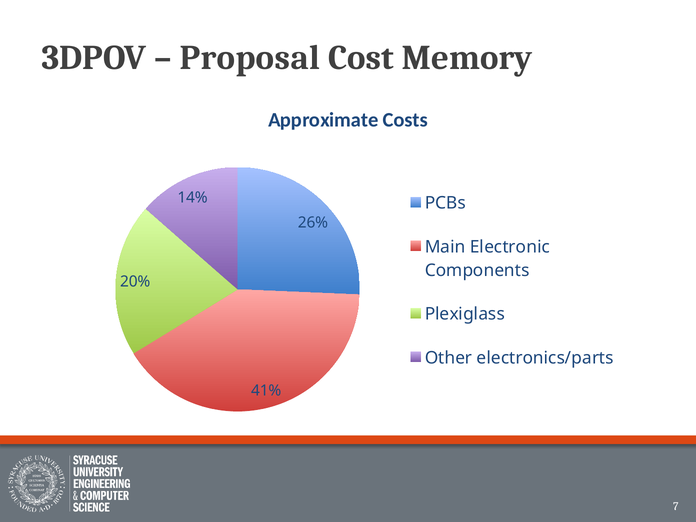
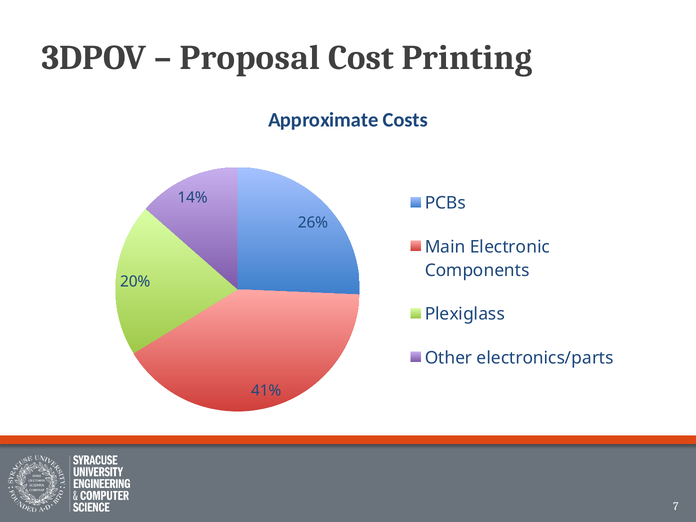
Memory: Memory -> Printing
